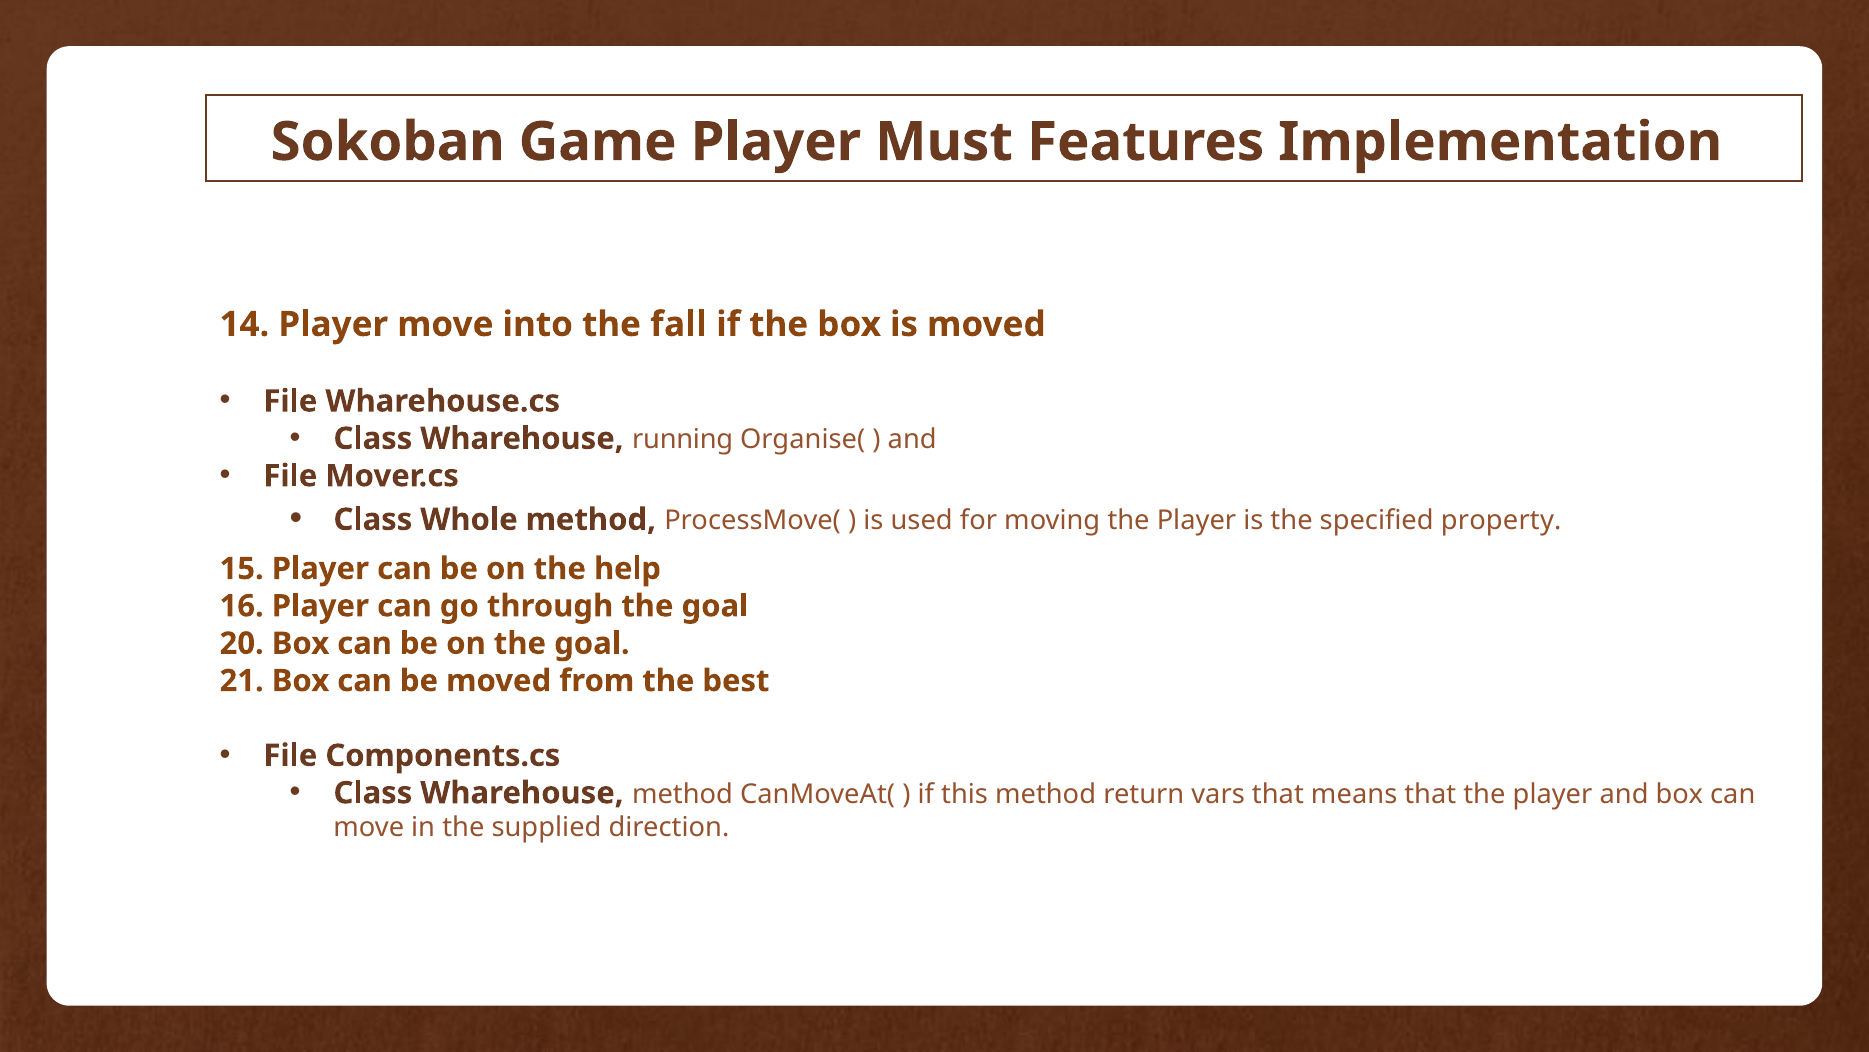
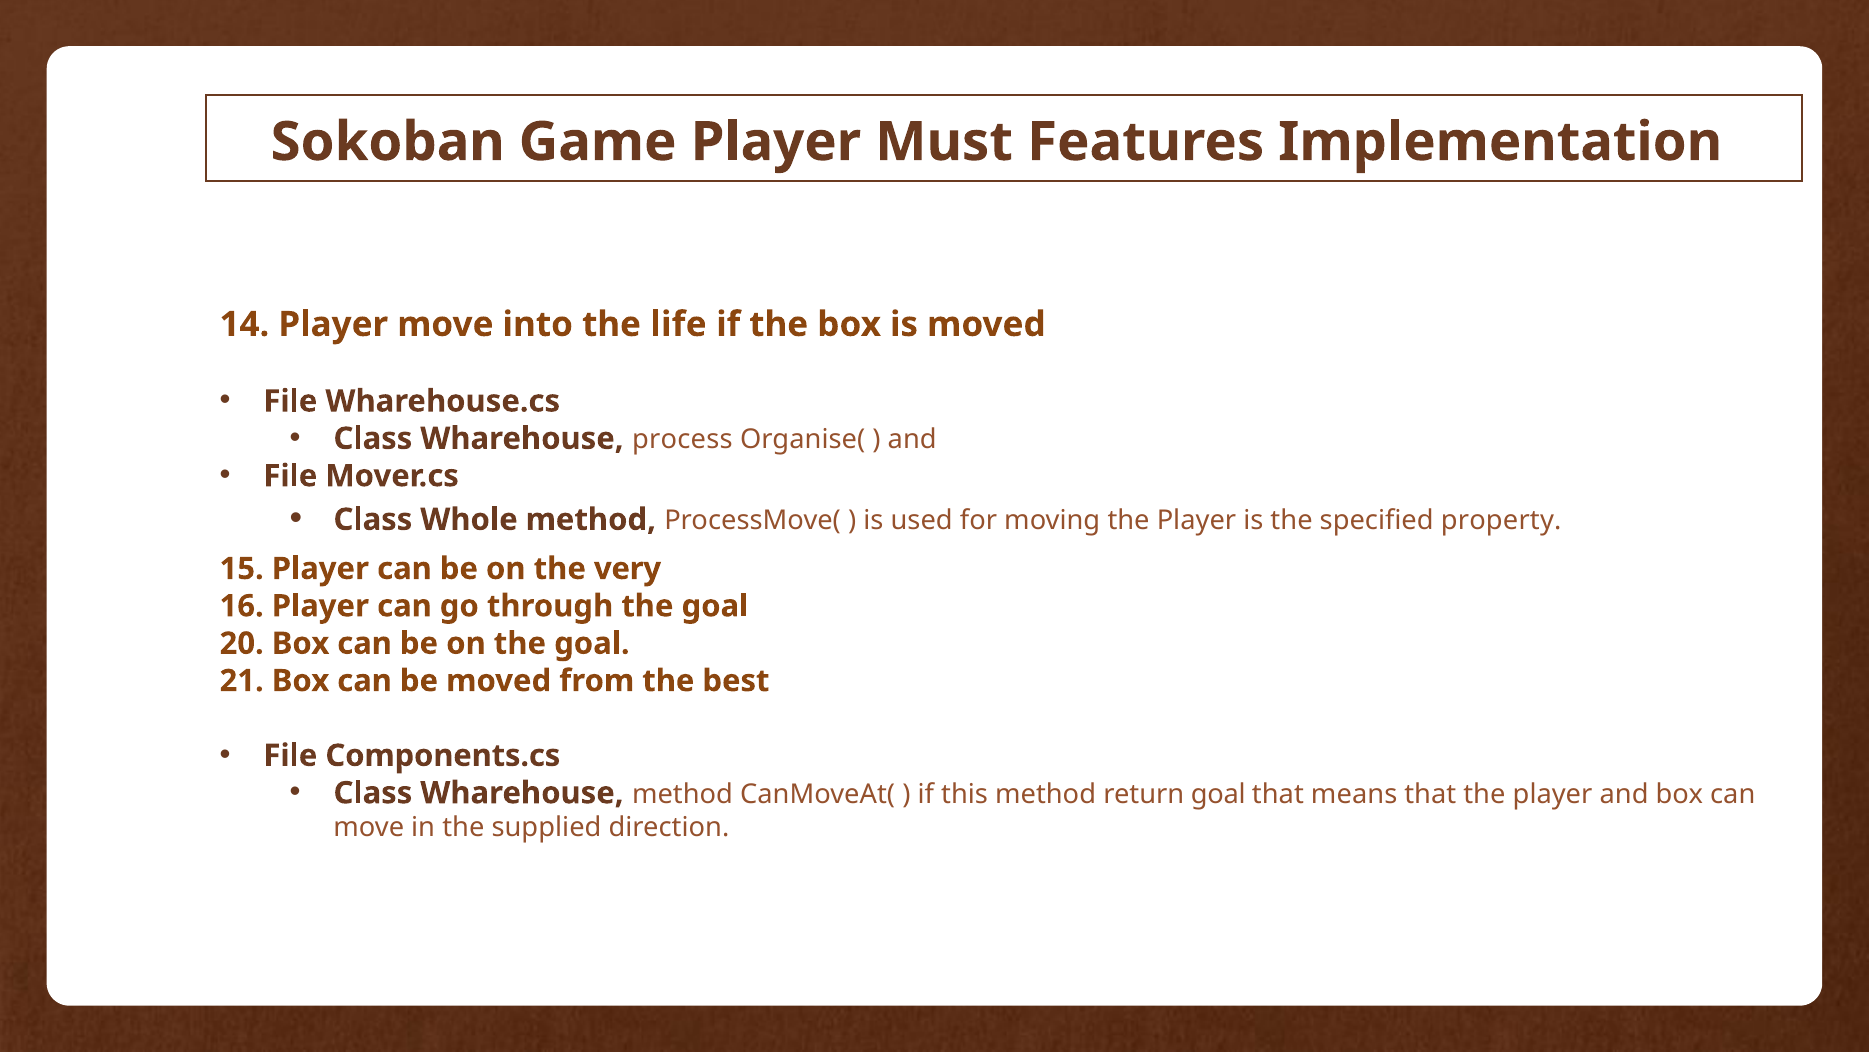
fall: fall -> life
running: running -> process
help: help -> very
return vars: vars -> goal
